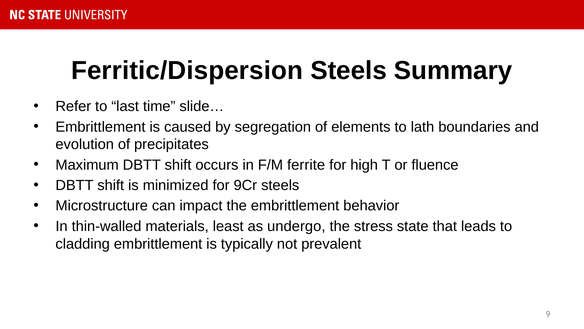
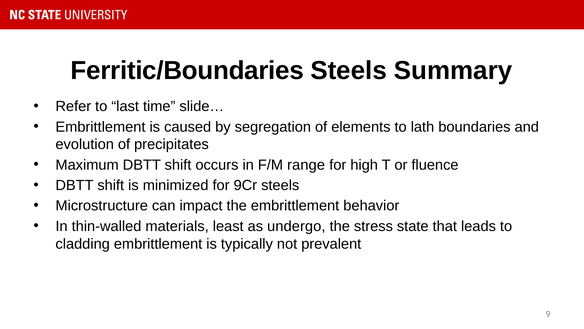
Ferritic/Dispersion: Ferritic/Dispersion -> Ferritic/Boundaries
ferrite: ferrite -> range
